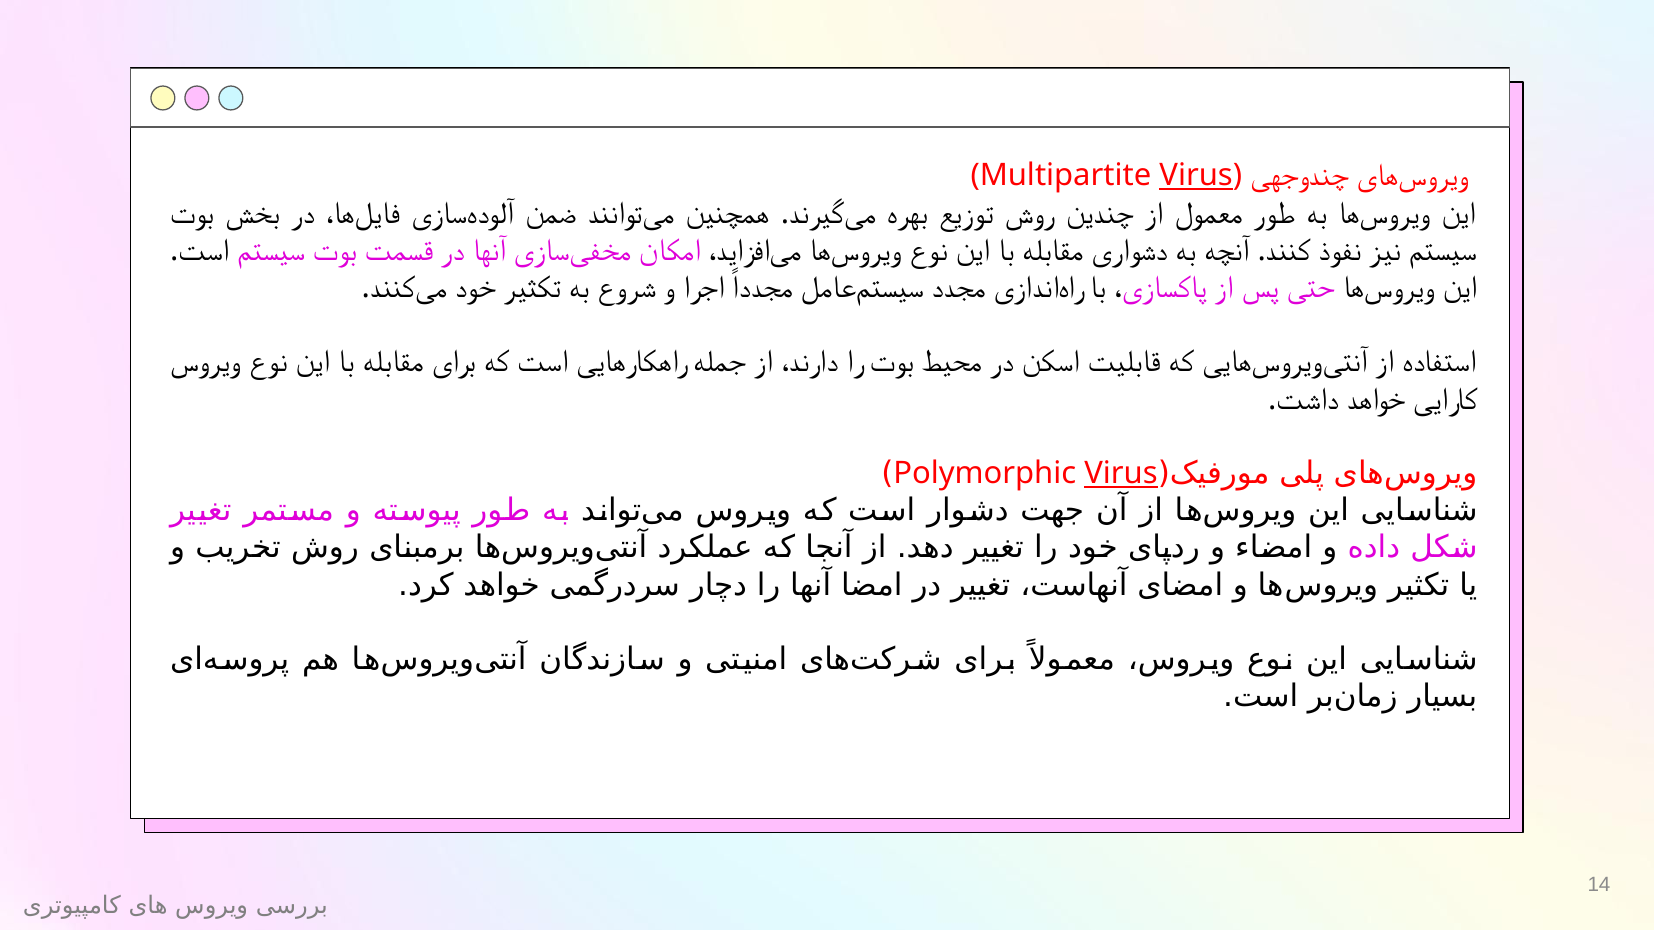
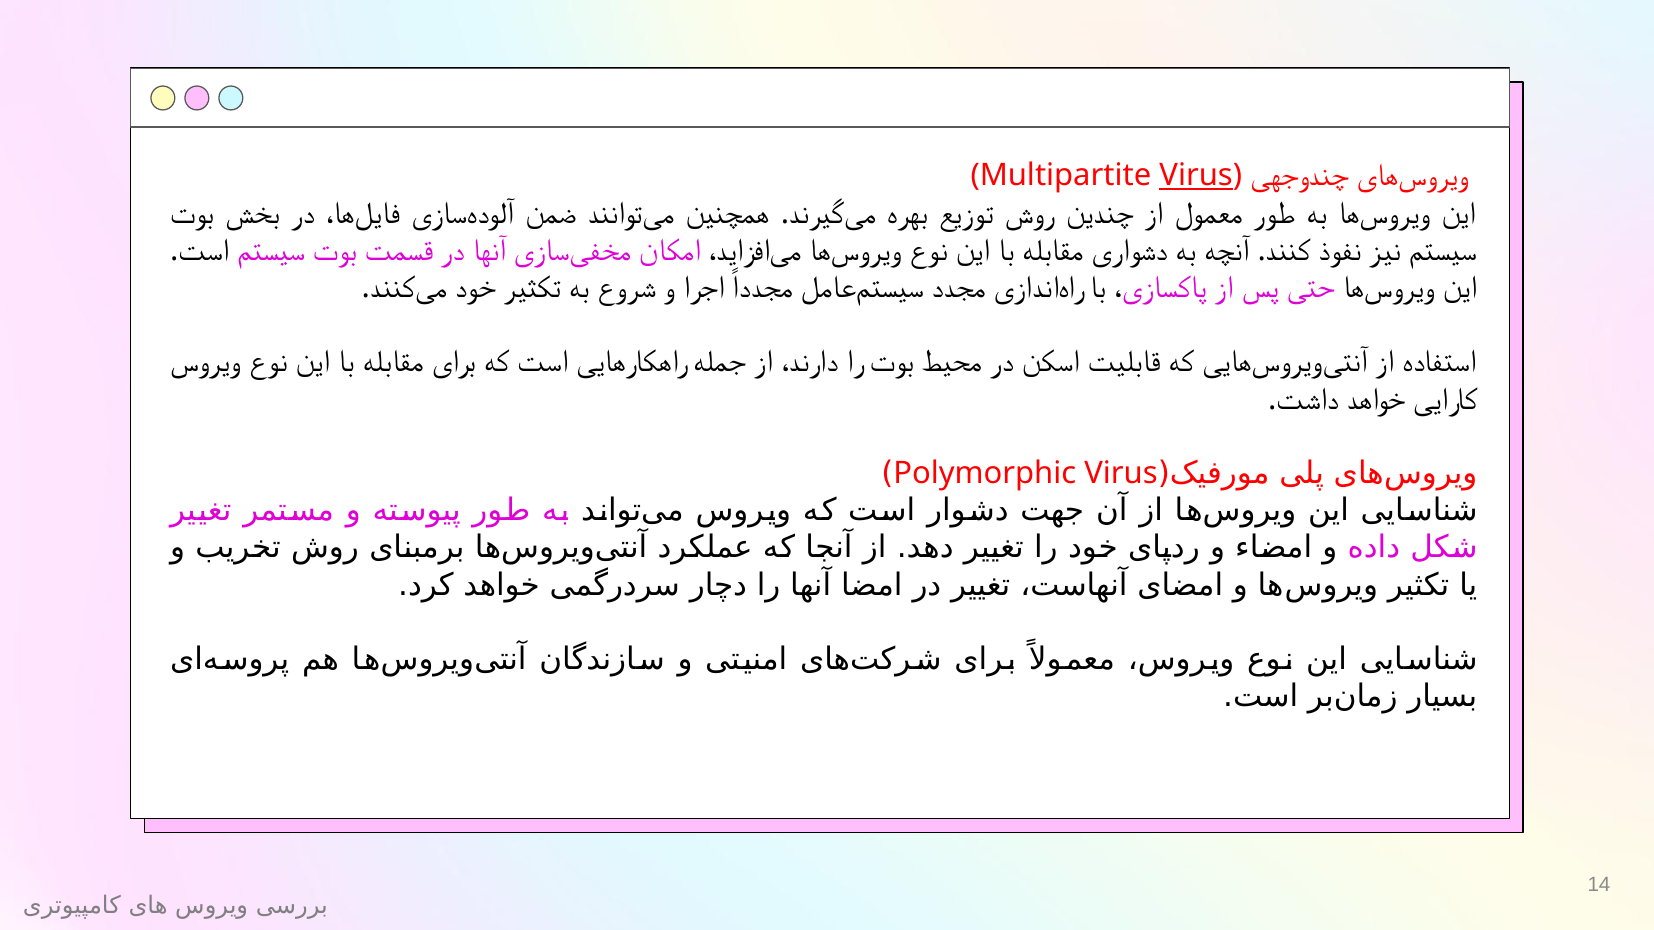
Virus at (1121, 473) underline: present -> none
